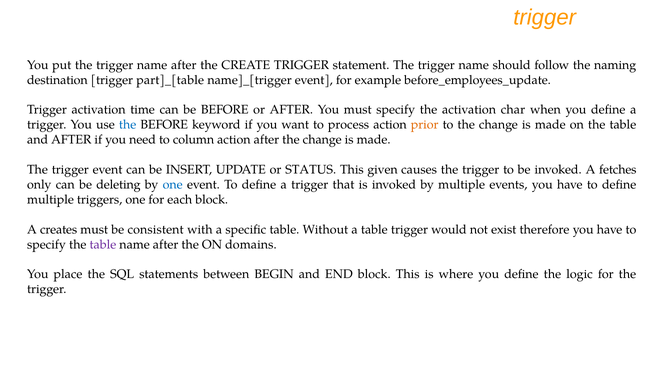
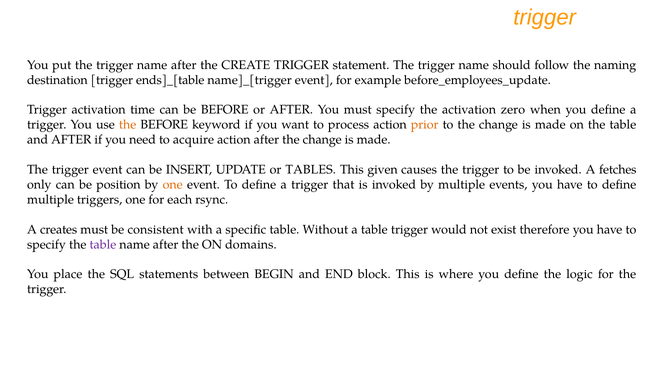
part]_[table: part]_[table -> ends]_[table
char: char -> zero
the at (128, 125) colour: blue -> orange
column: column -> acquire
STATUS: STATUS -> TABLES
deleting: deleting -> position
one at (173, 184) colour: blue -> orange
each block: block -> rsync
